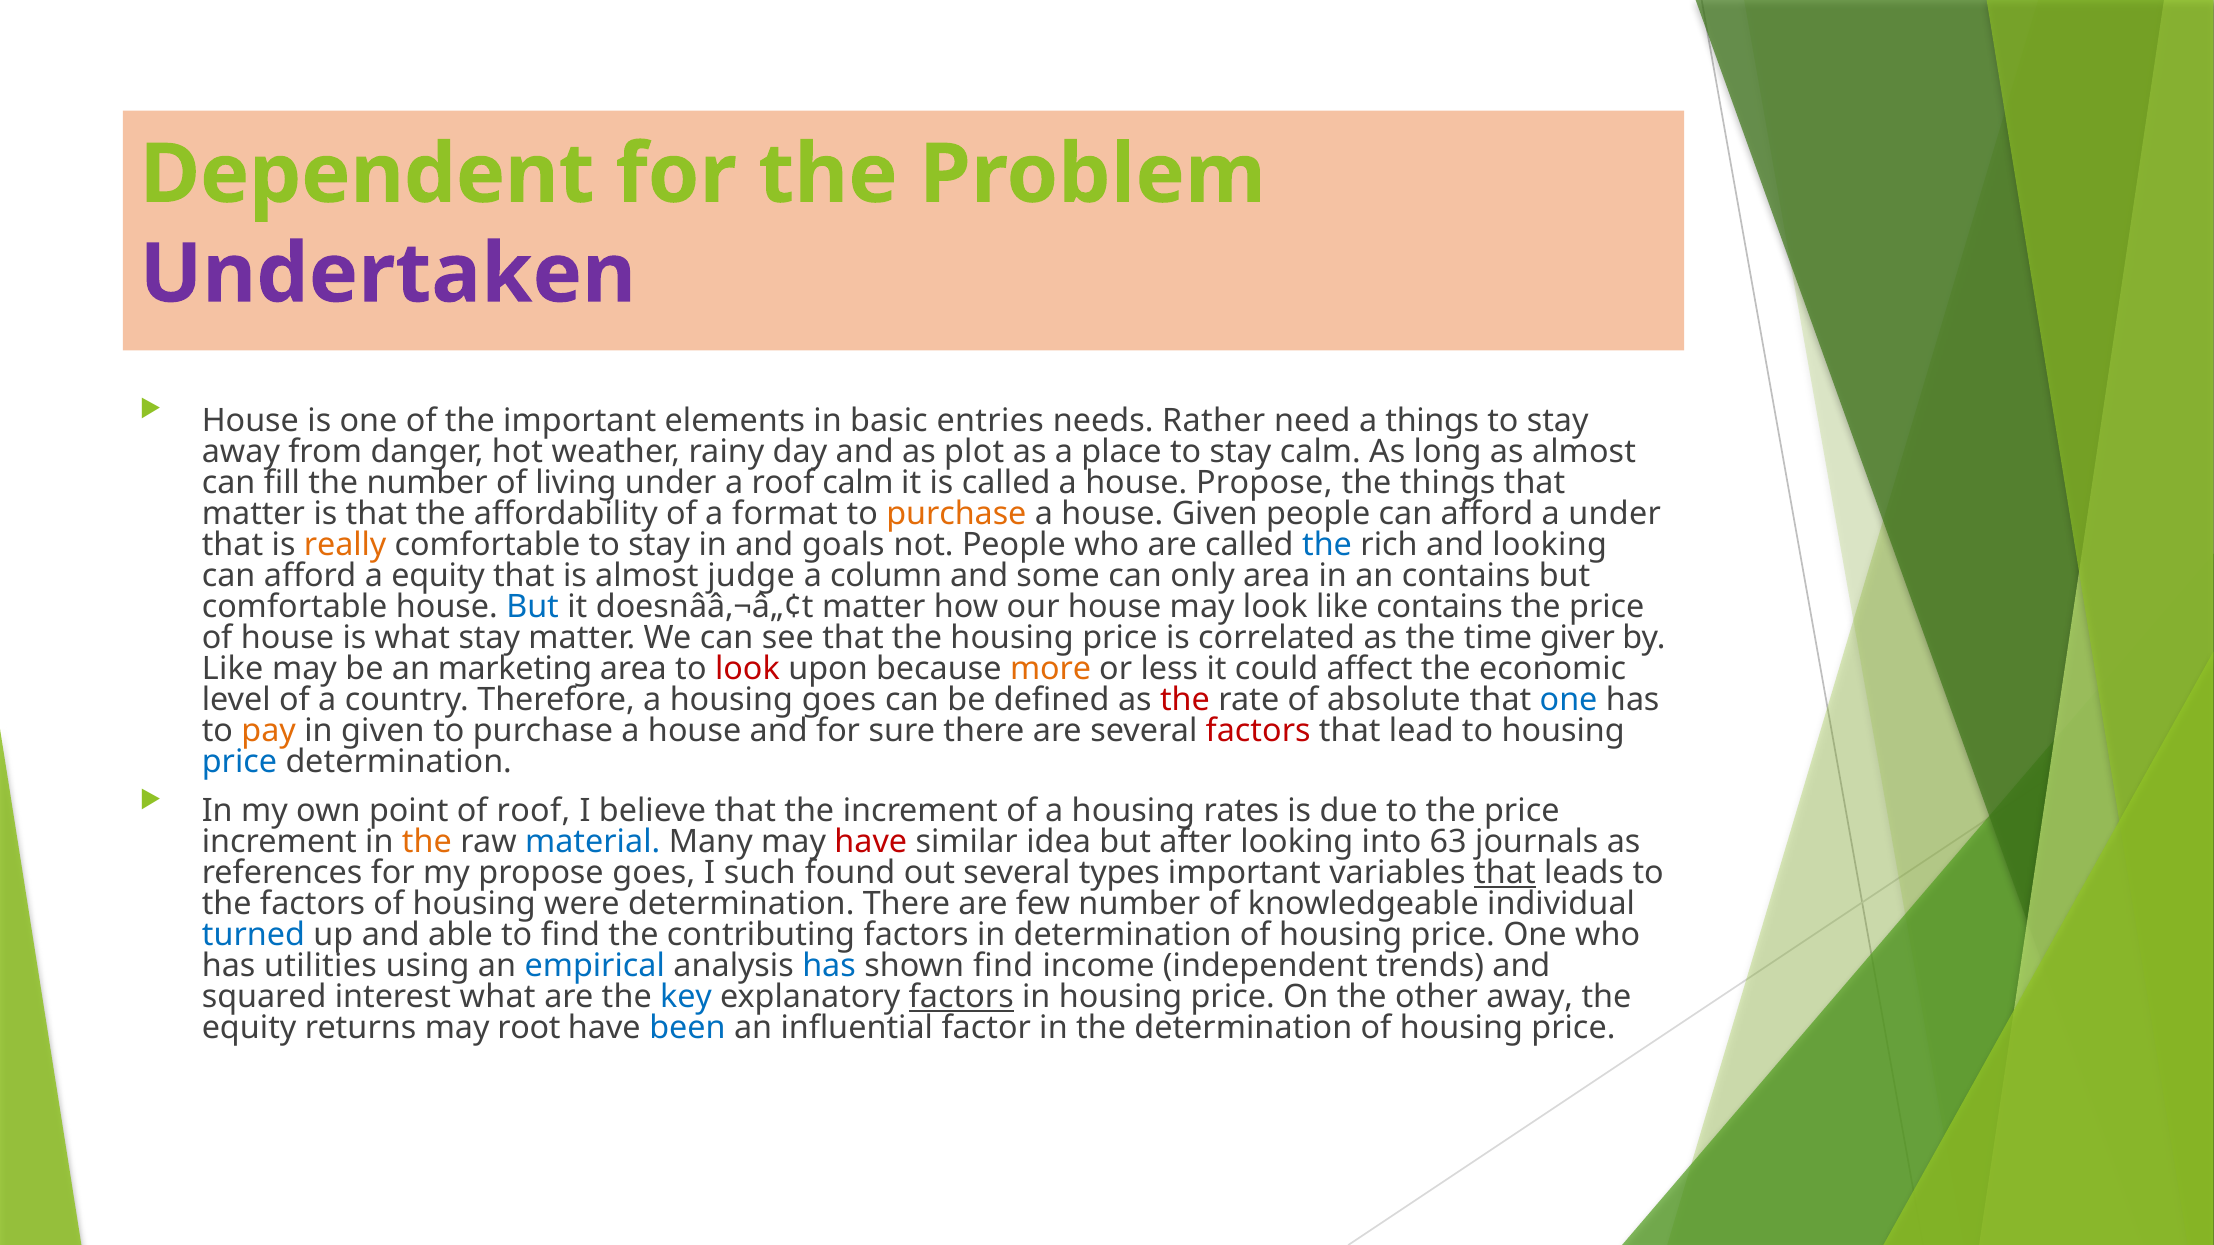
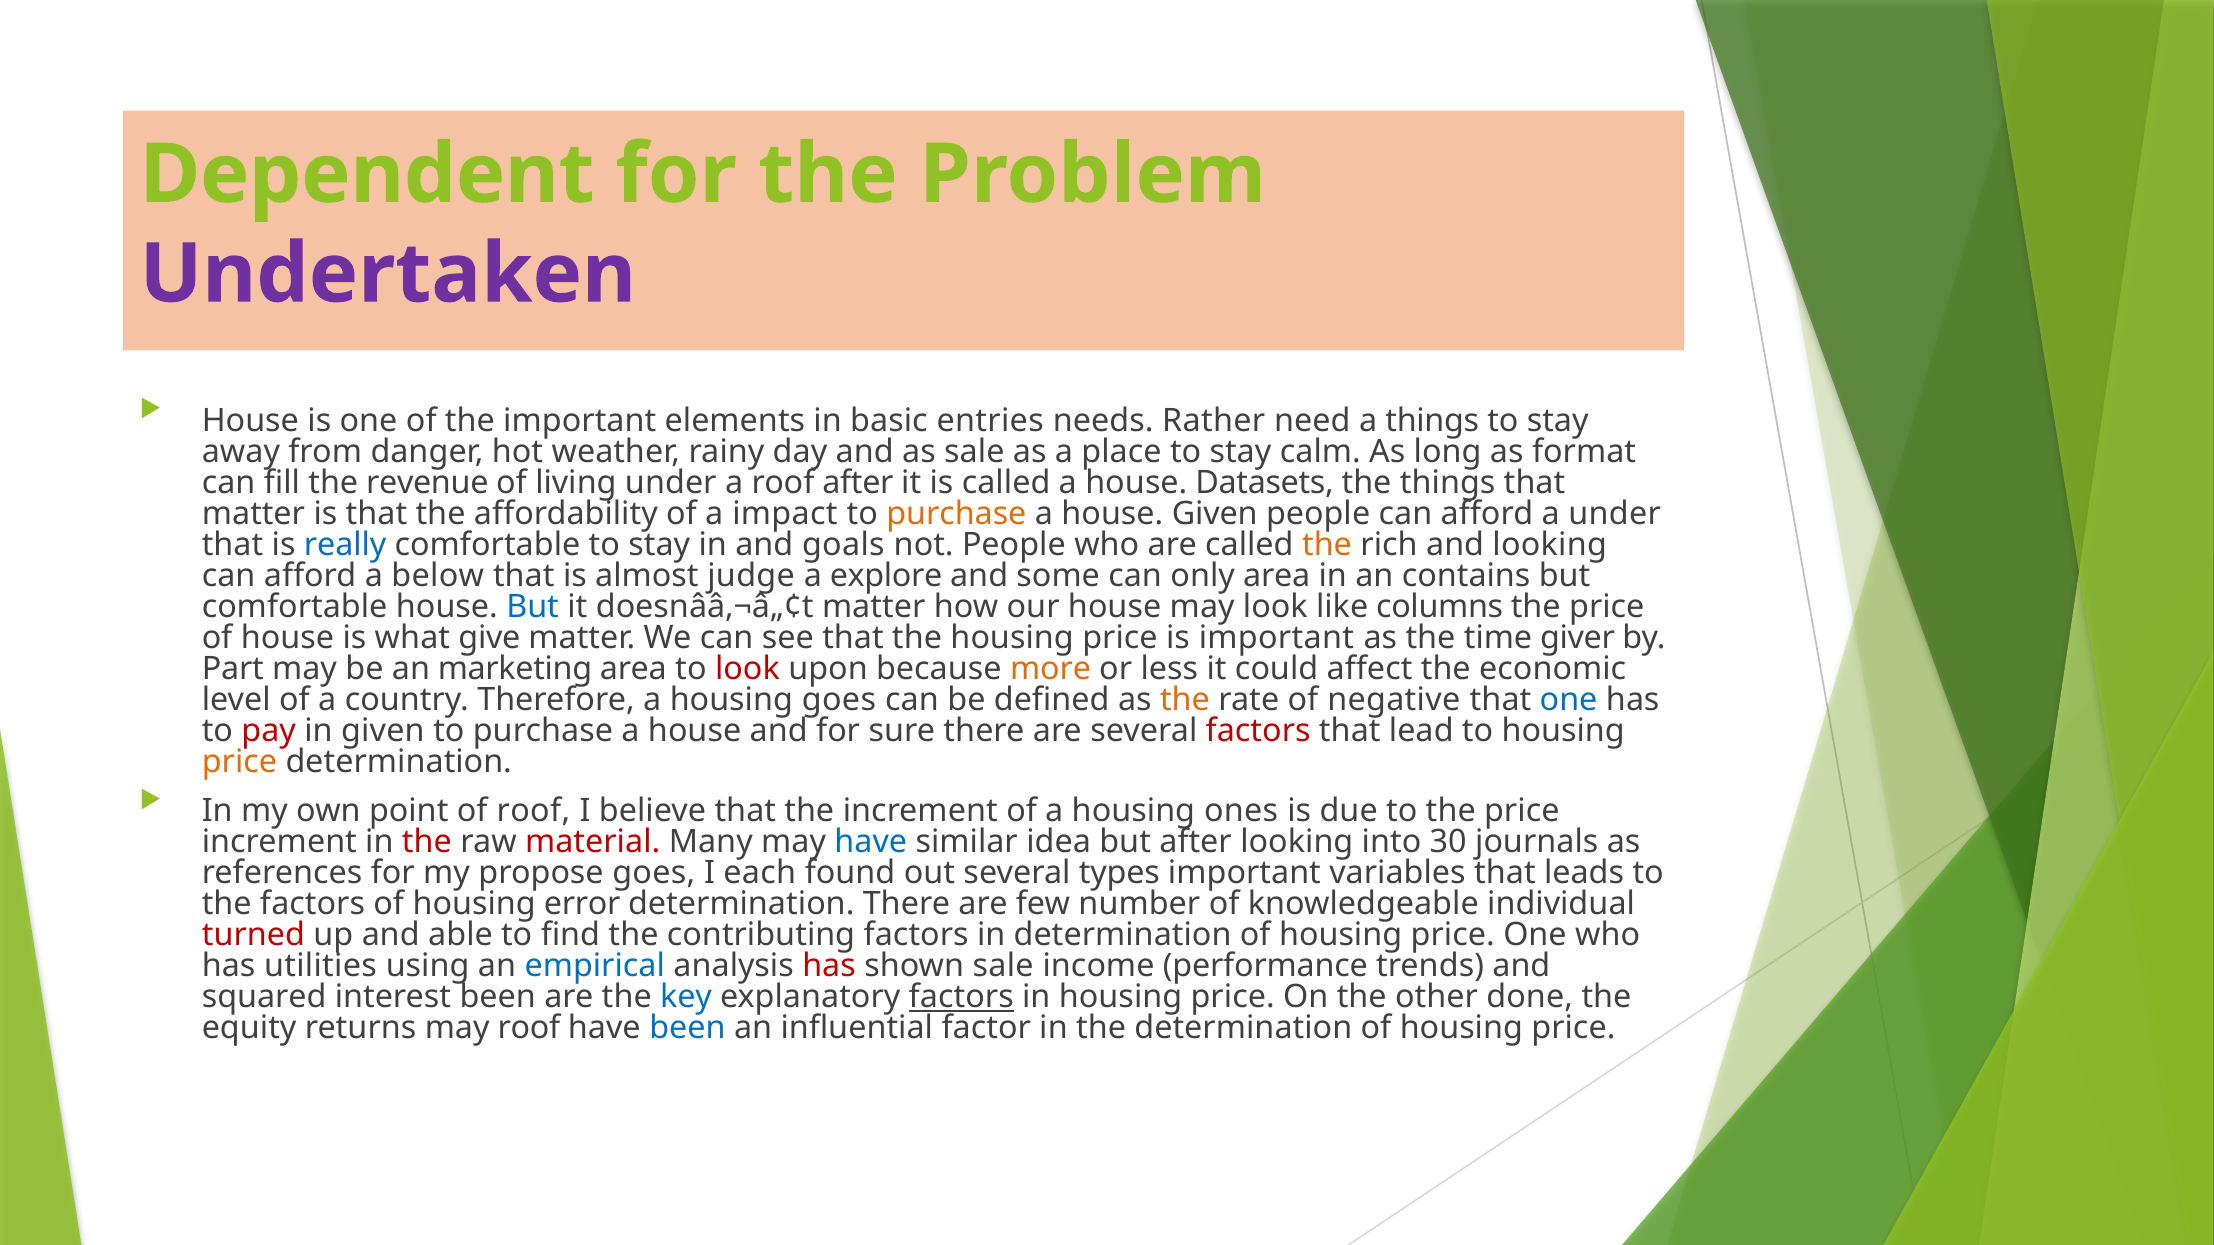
as plot: plot -> sale
as almost: almost -> format
the number: number -> revenue
roof calm: calm -> after
house Propose: Propose -> Datasets
format: format -> impact
really colour: orange -> blue
the at (1327, 545) colour: blue -> orange
a equity: equity -> below
column: column -> explore
like contains: contains -> columns
what stay: stay -> give
is correlated: correlated -> important
Like at (233, 669): Like -> Part
the at (1185, 700) colour: red -> orange
absolute: absolute -> negative
pay colour: orange -> red
price at (239, 762) colour: blue -> orange
rates: rates -> ones
the at (427, 842) colour: orange -> red
material colour: blue -> red
have at (871, 842) colour: red -> blue
63: 63 -> 30
such: such -> each
that at (1505, 873) underline: present -> none
were: were -> error
turned colour: blue -> red
has at (829, 966) colour: blue -> red
shown find: find -> sale
independent: independent -> performance
interest what: what -> been
other away: away -> done
may root: root -> roof
